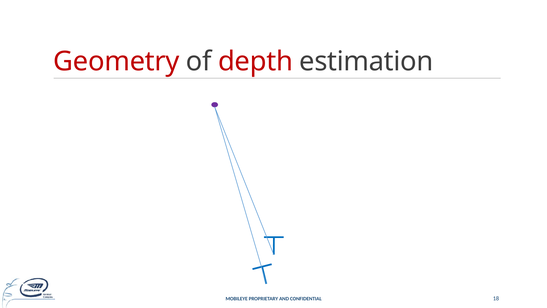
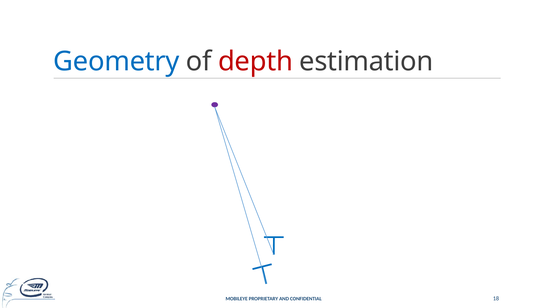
Geometry colour: red -> blue
